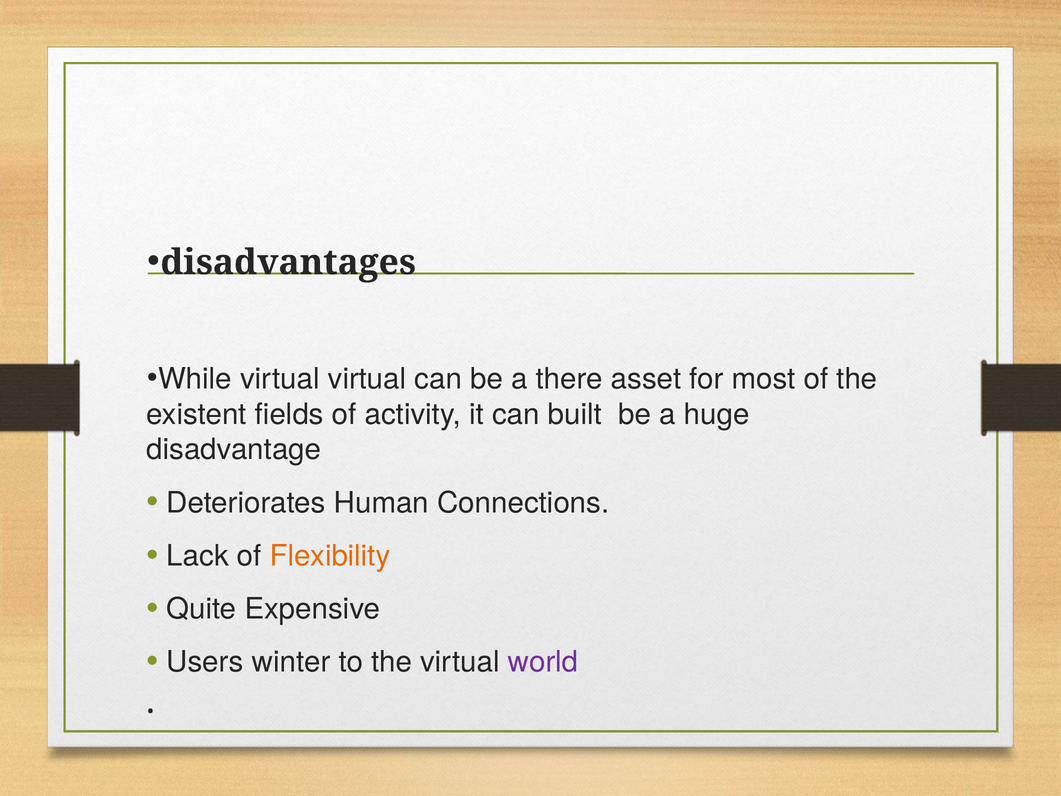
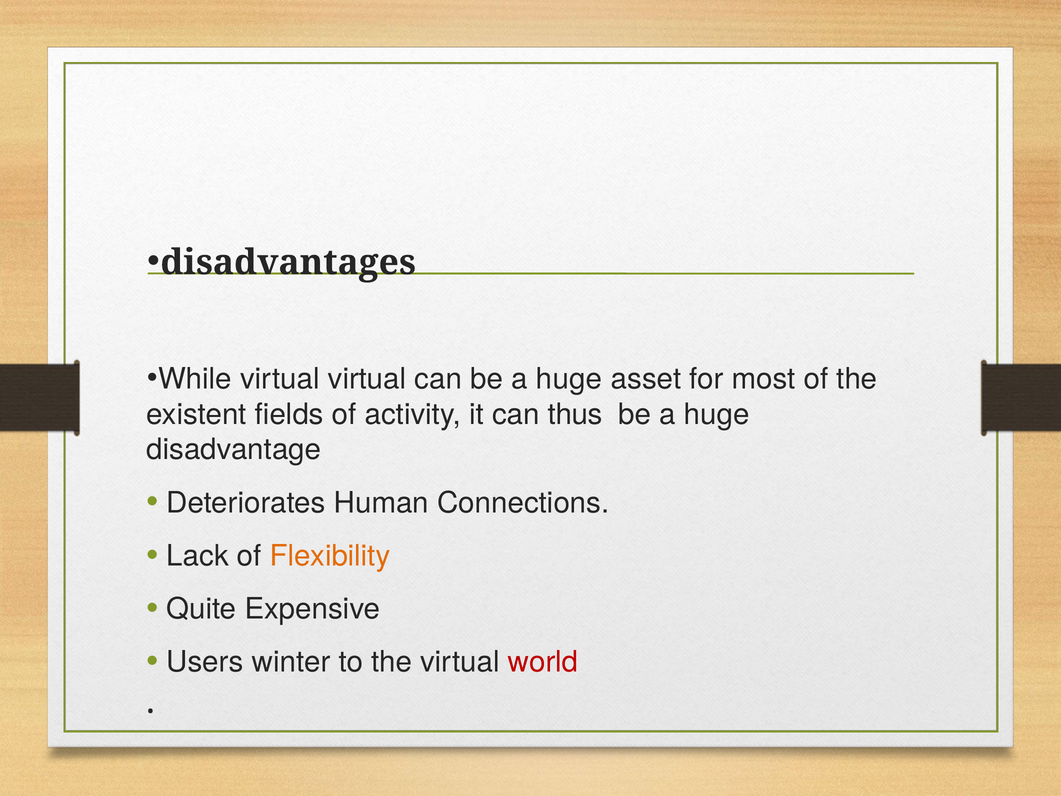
can be a there: there -> huge
built: built -> thus
world colour: purple -> red
